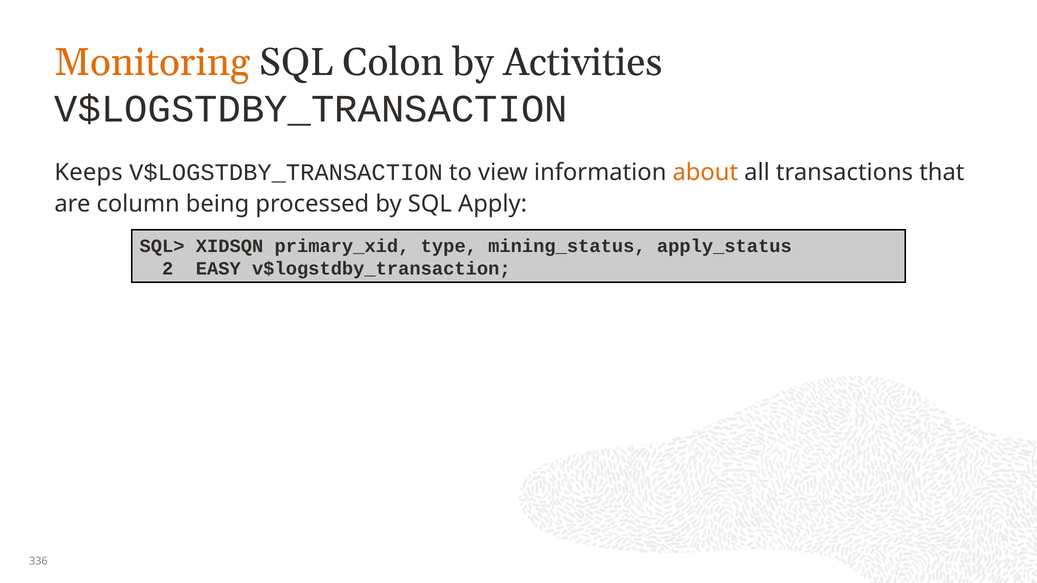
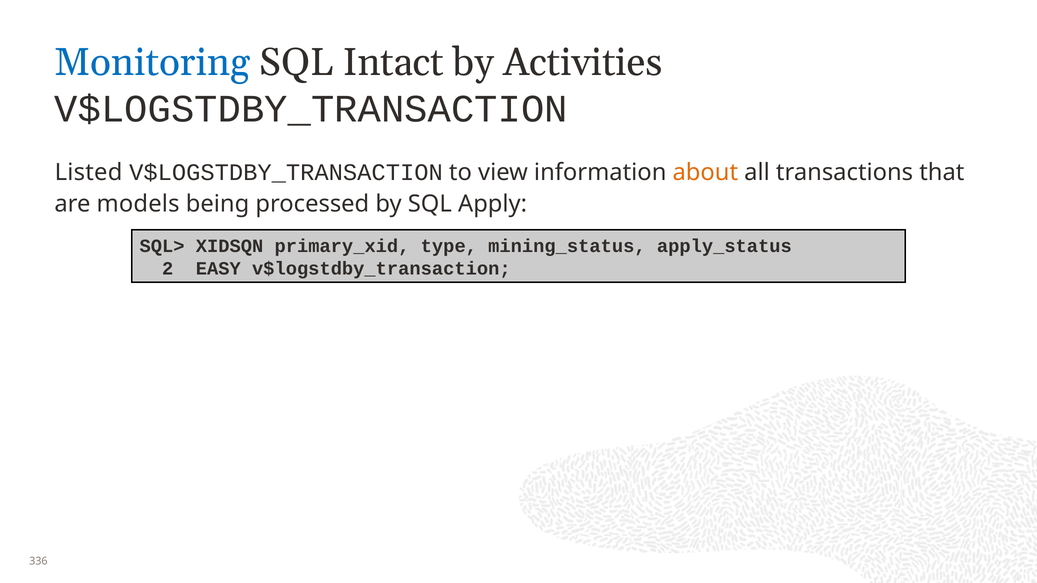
Monitoring colour: orange -> blue
Colon: Colon -> Intact
Keeps: Keeps -> Listed
column: column -> models
